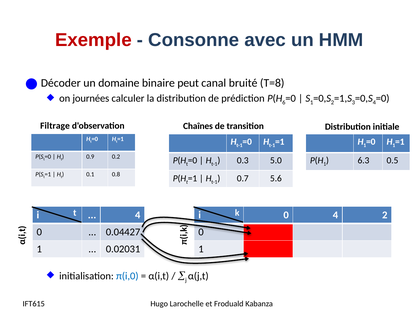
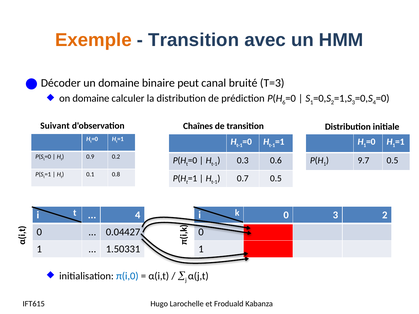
Exemple colour: red -> orange
Consonne at (194, 40): Consonne -> Transition
T=8: T=8 -> T=3
on journées: journées -> domaine
Filtrage: Filtrage -> Suivant
5.0: 5.0 -> 0.6
6.3: 6.3 -> 9.7
0.7 5.6: 5.6 -> 0.5
0 4: 4 -> 3
0.02031: 0.02031 -> 1.50331
